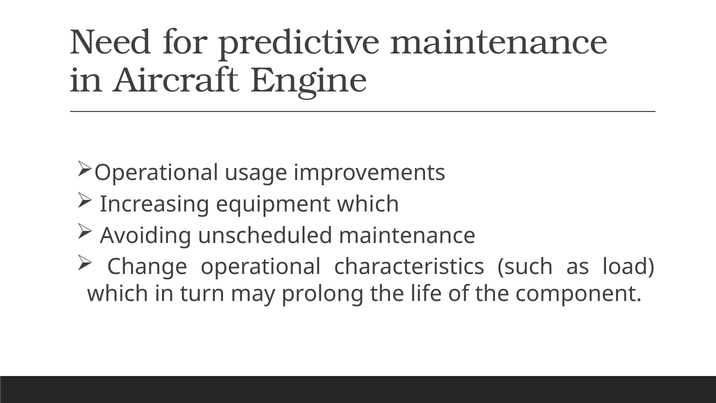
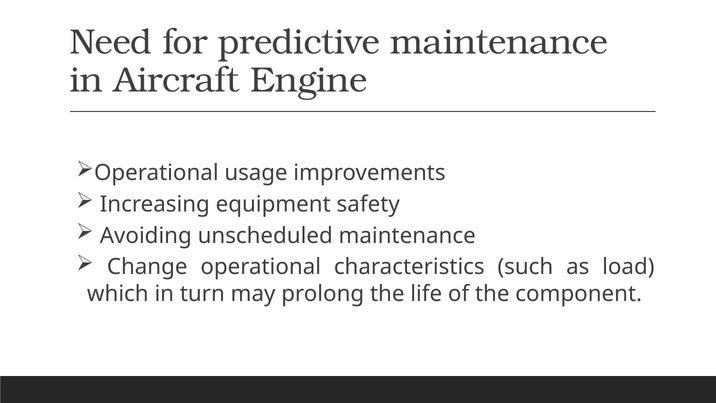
equipment which: which -> safety
